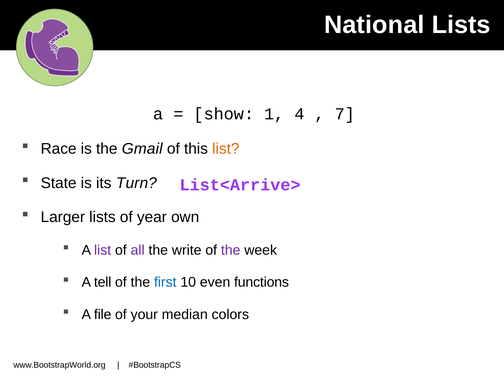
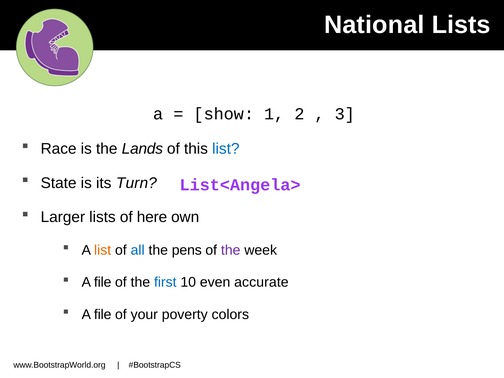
4: 4 -> 2
7: 7 -> 3
Gmail: Gmail -> Lands
list at (226, 149) colour: orange -> blue
List<Arrive>: List<Arrive> -> List<Angela>
year: year -> here
list at (103, 250) colour: purple -> orange
all colour: purple -> blue
write: write -> pens
tell at (103, 282): tell -> file
functions: functions -> accurate
median: median -> poverty
